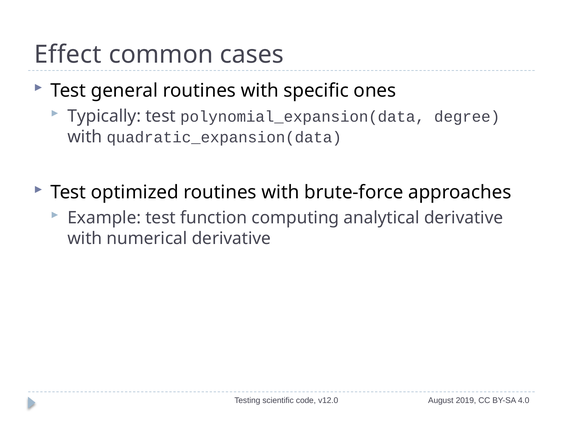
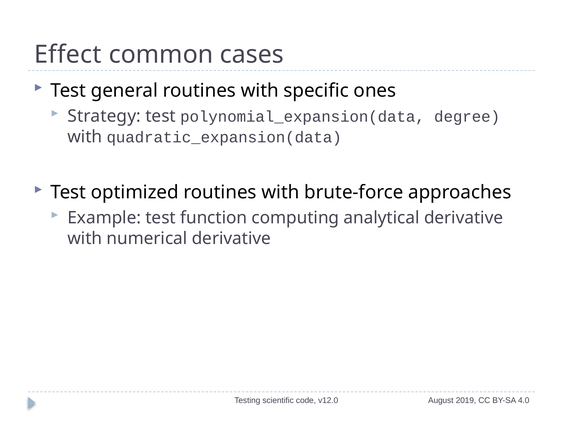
Typically: Typically -> Strategy
